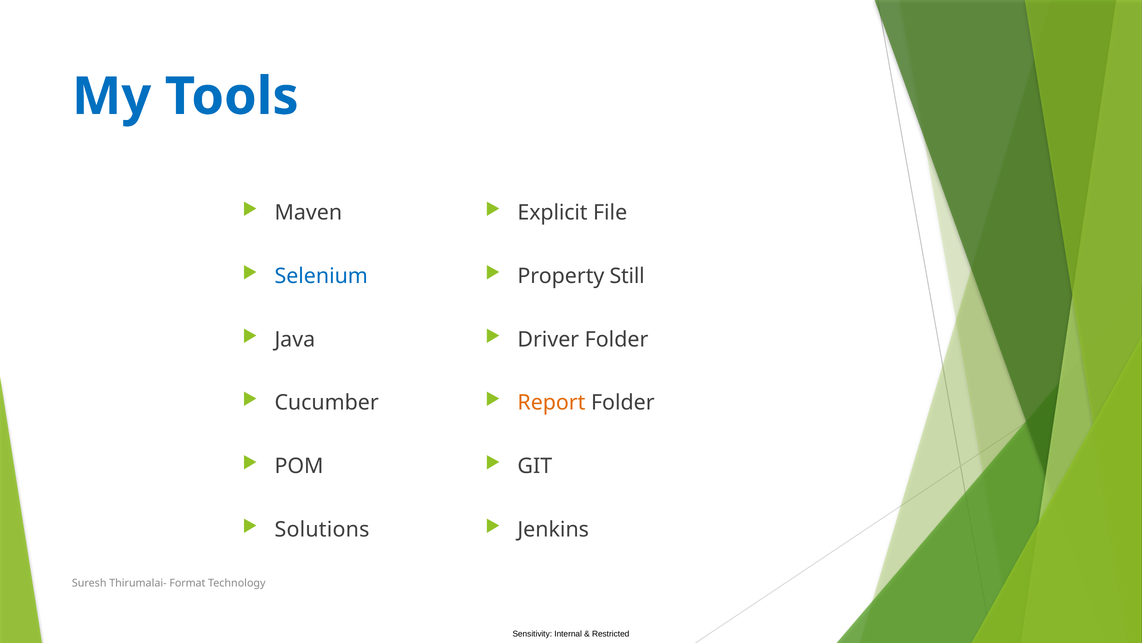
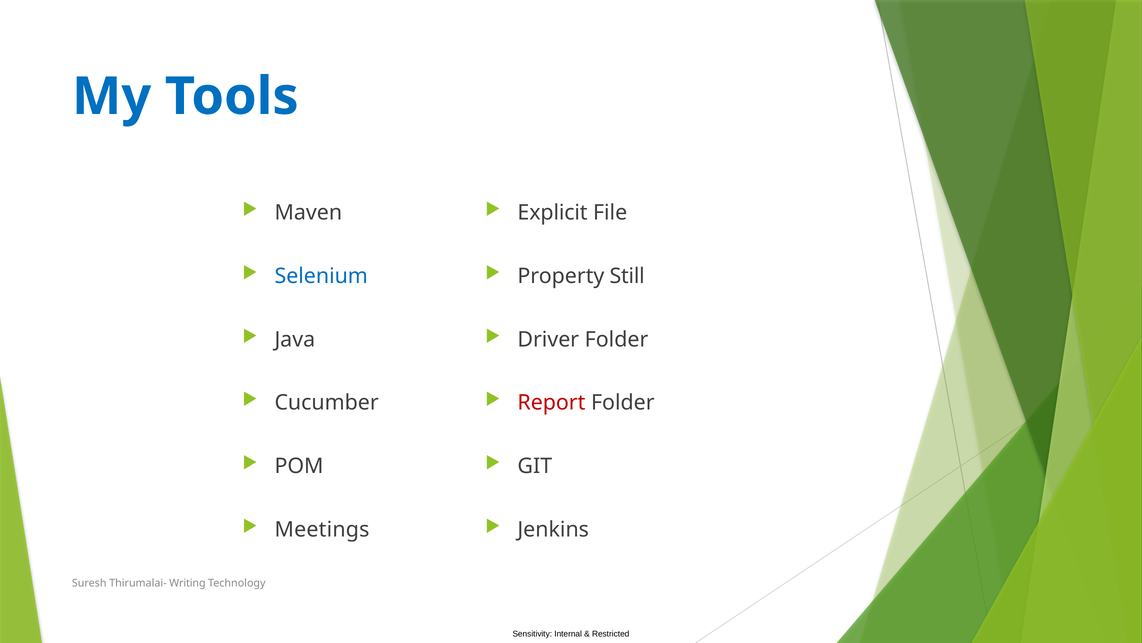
Report colour: orange -> red
Solutions: Solutions -> Meetings
Format: Format -> Writing
